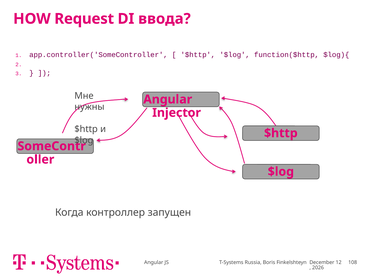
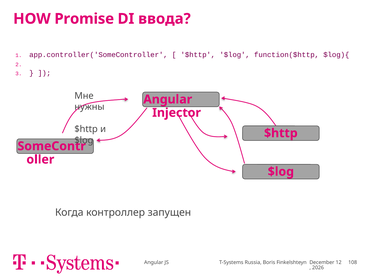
Request: Request -> Promise
